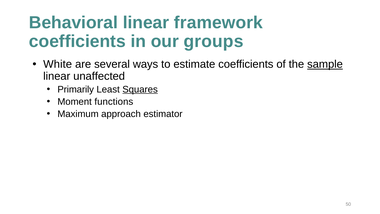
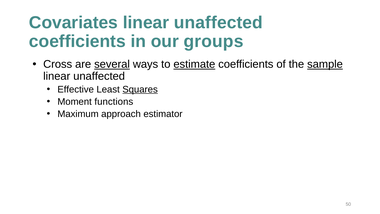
Behavioral: Behavioral -> Covariates
framework at (218, 23): framework -> unaffected
White: White -> Cross
several underline: none -> present
estimate underline: none -> present
Primarily: Primarily -> Effective
